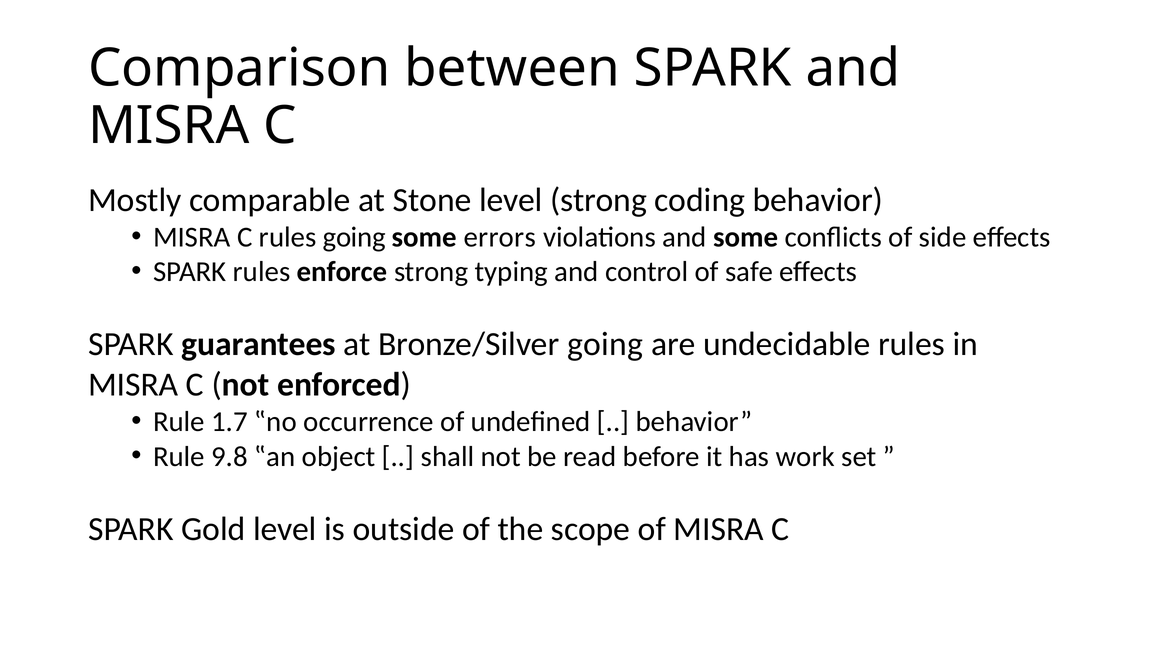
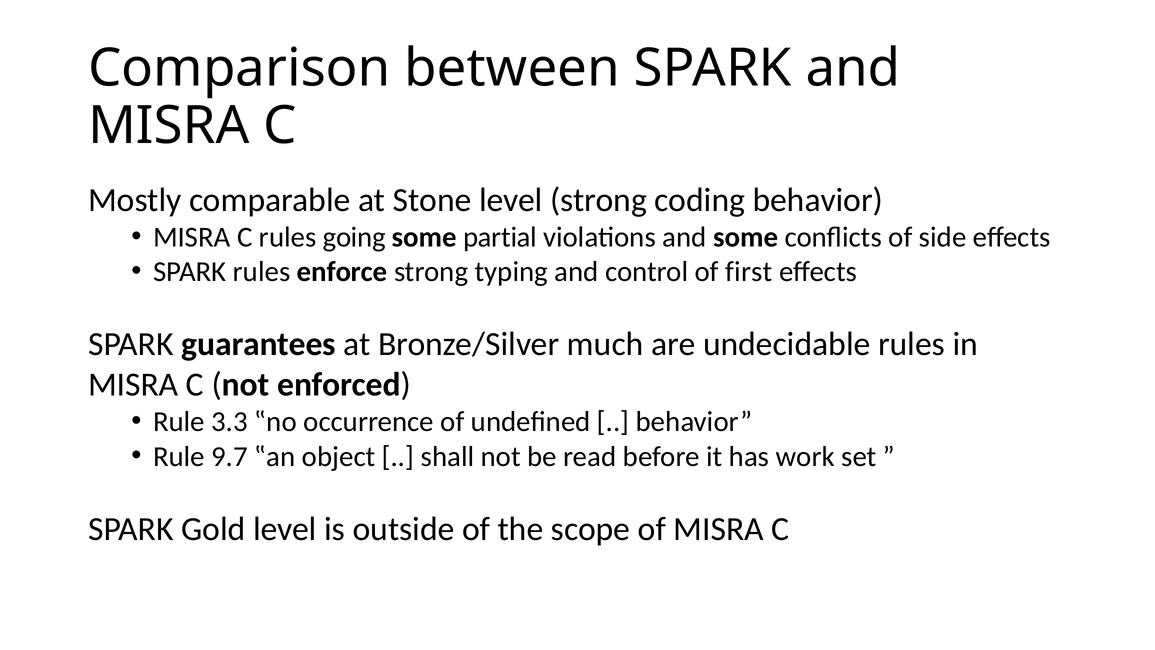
errors: errors -> partial
safe: safe -> first
Bronze/Silver going: going -> much
1.7: 1.7 -> 3.3
9.8: 9.8 -> 9.7
